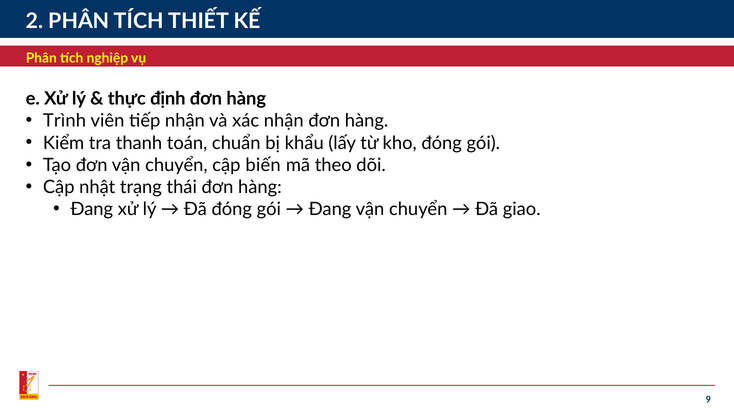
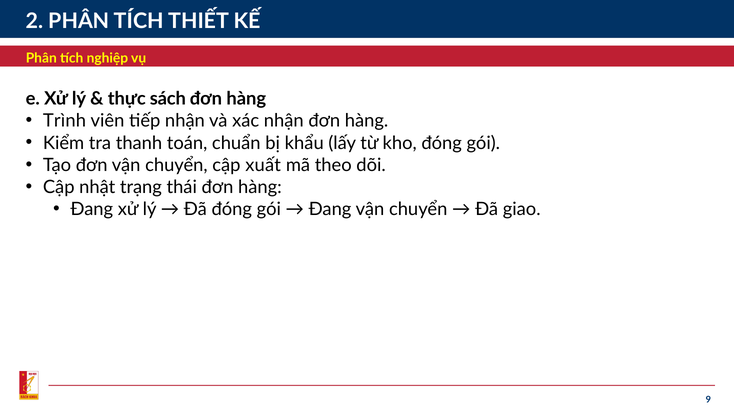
định: định -> sách
biến: biến -> xuất
